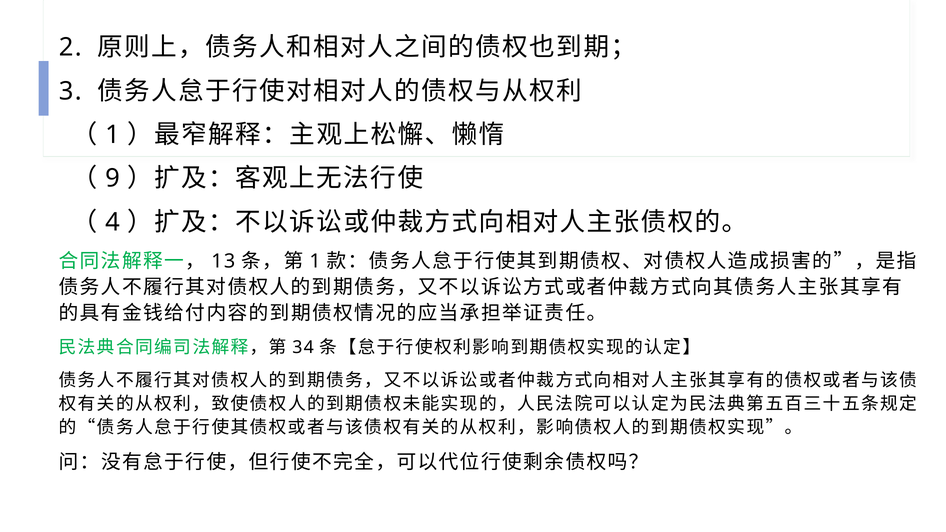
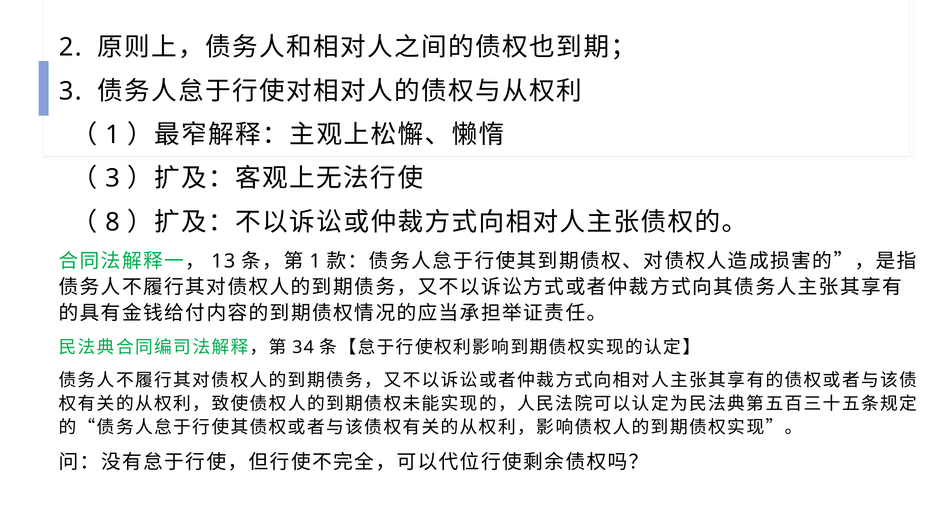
9 at (112, 178): 9 -> 3
4: 4 -> 8
